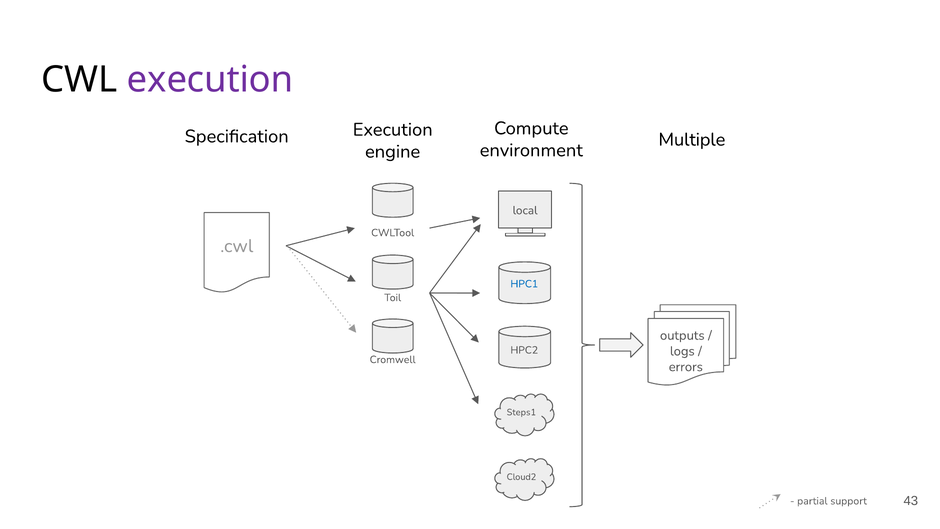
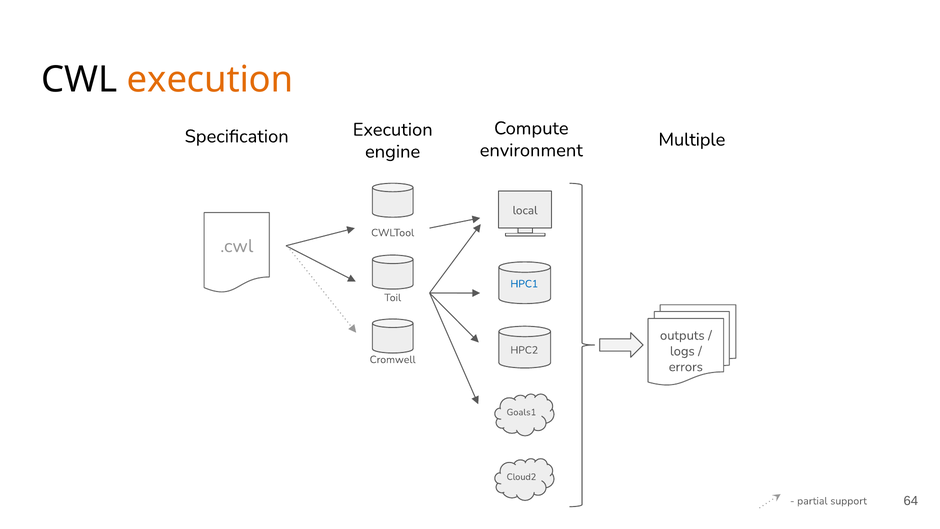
execution at (210, 80) colour: purple -> orange
Steps1: Steps1 -> Goals1
43: 43 -> 64
